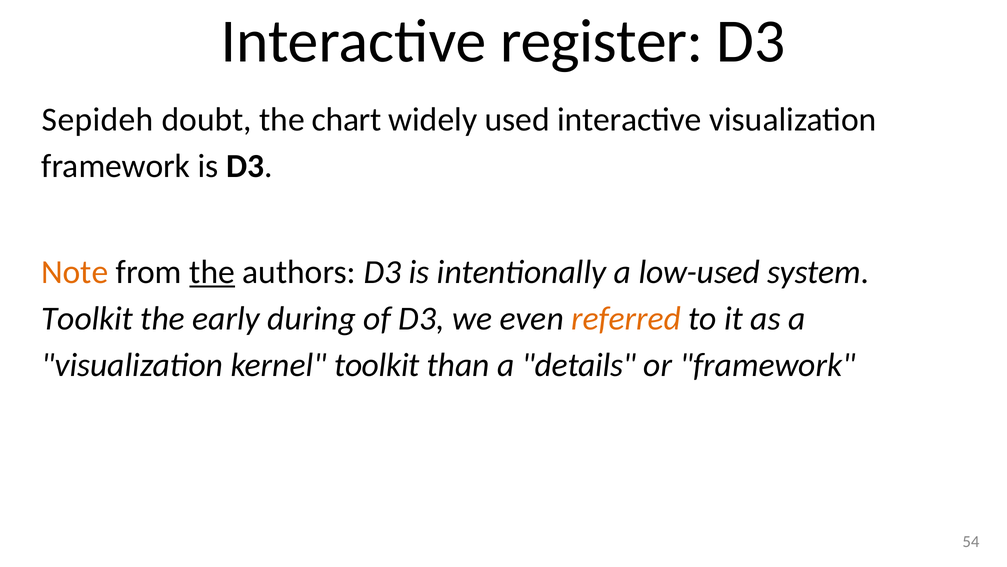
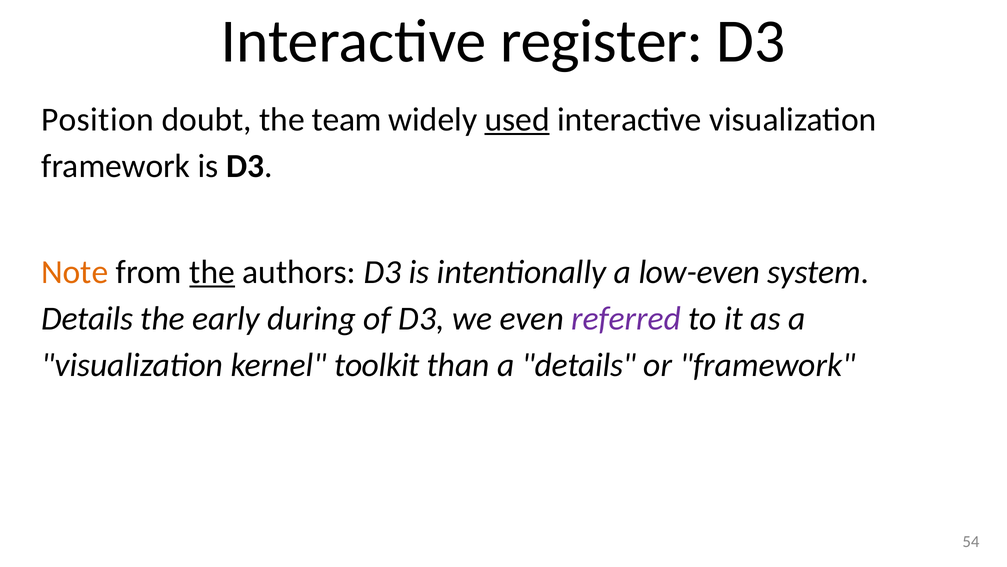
Sepideh: Sepideh -> Position
chart: chart -> team
used underline: none -> present
low-used: low-used -> low-even
Toolkit at (87, 318): Toolkit -> Details
referred colour: orange -> purple
